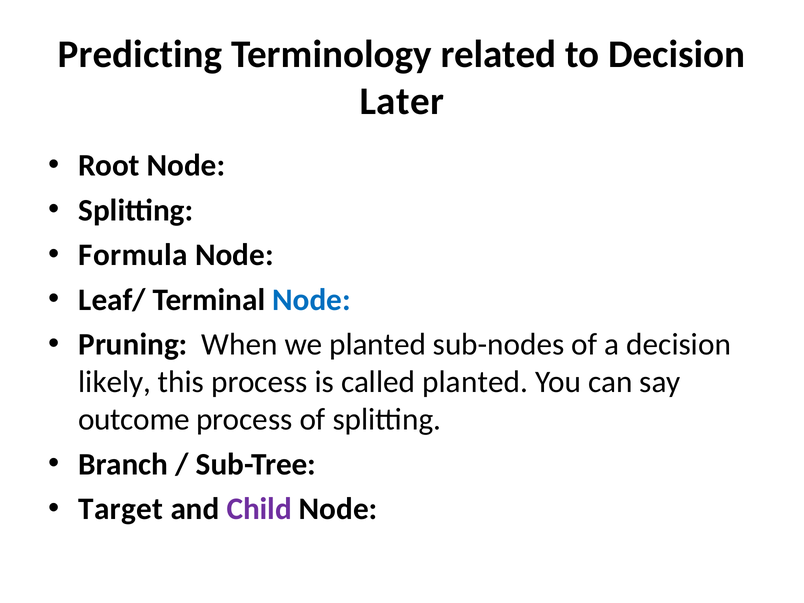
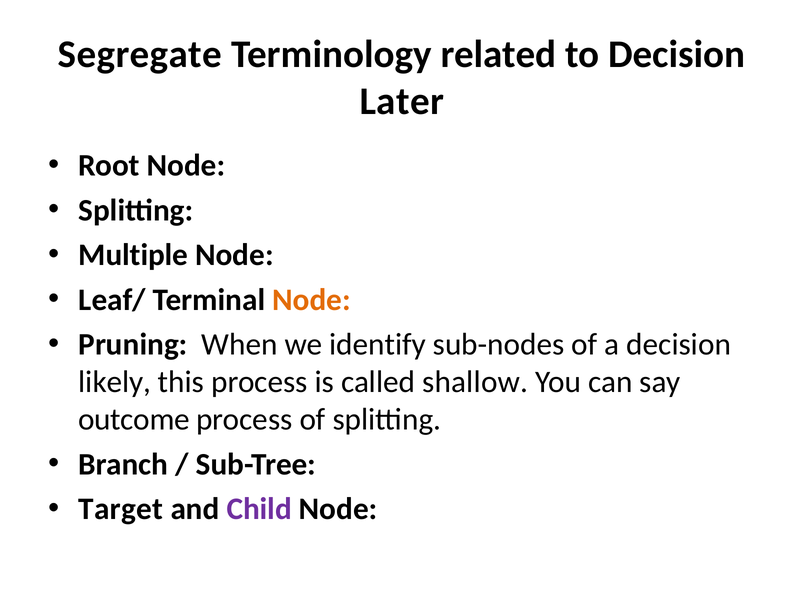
Predicting: Predicting -> Segregate
Formula: Formula -> Multiple
Node at (312, 300) colour: blue -> orange
we planted: planted -> identify
called planted: planted -> shallow
